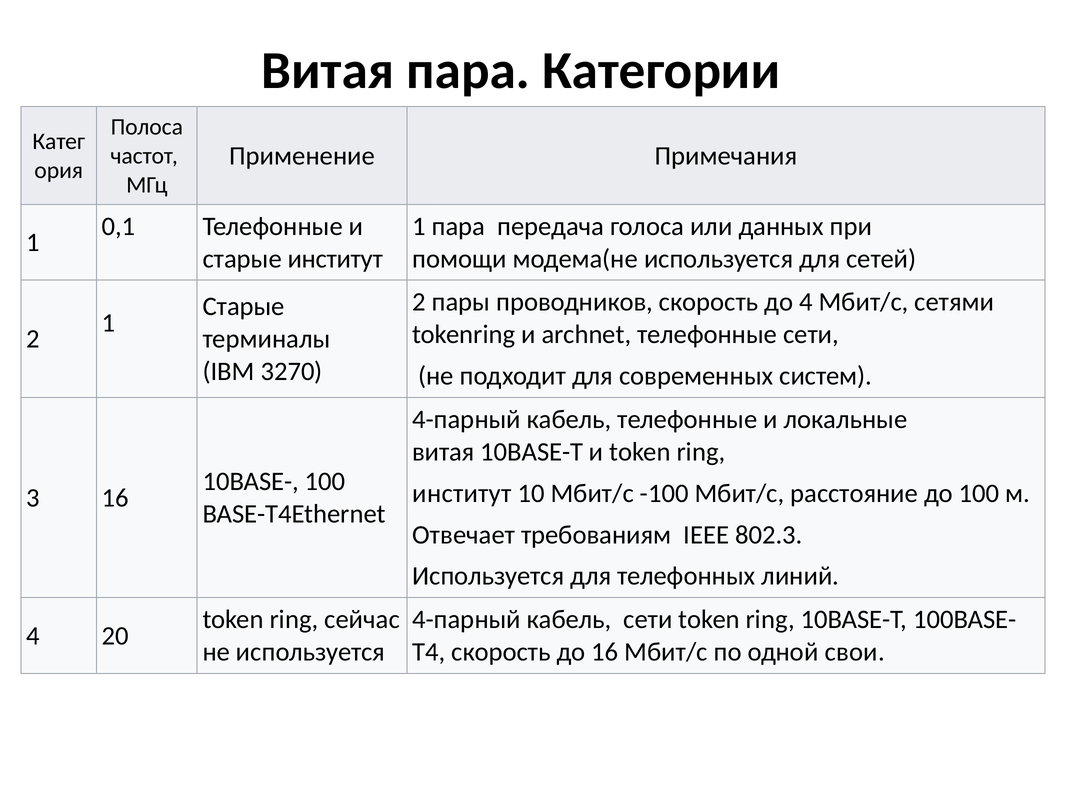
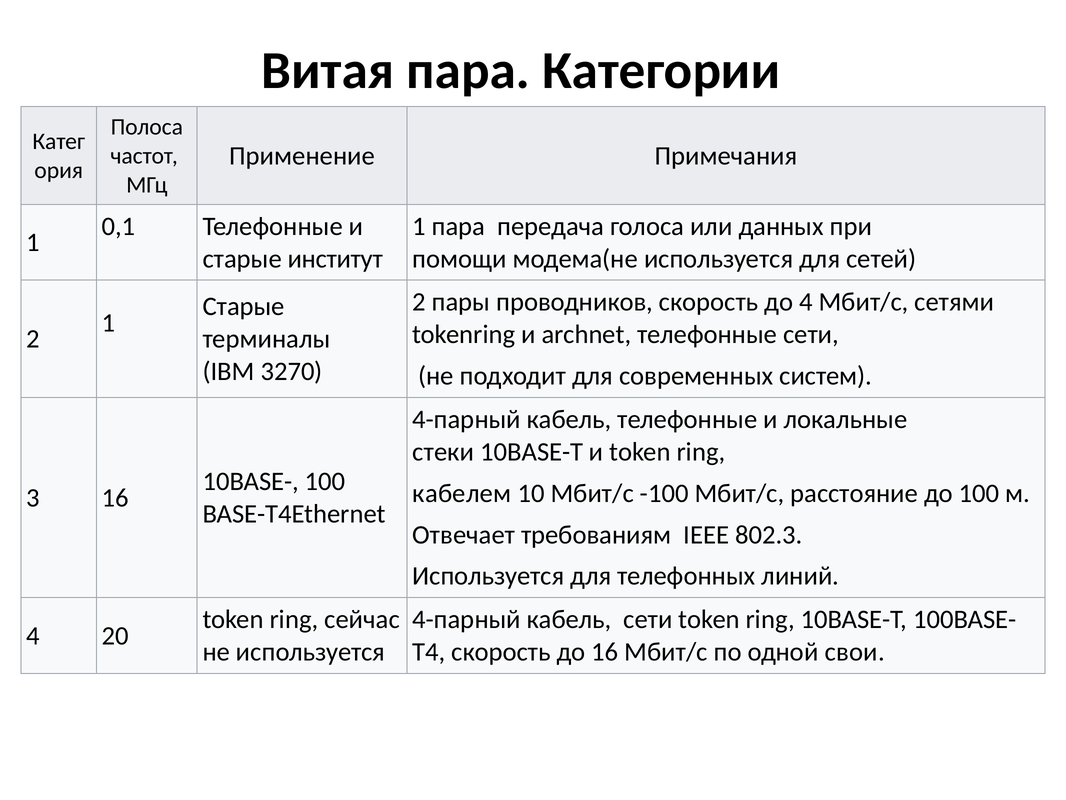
витая at (443, 452): витая -> стеки
институт at (462, 493): институт -> кабелем
